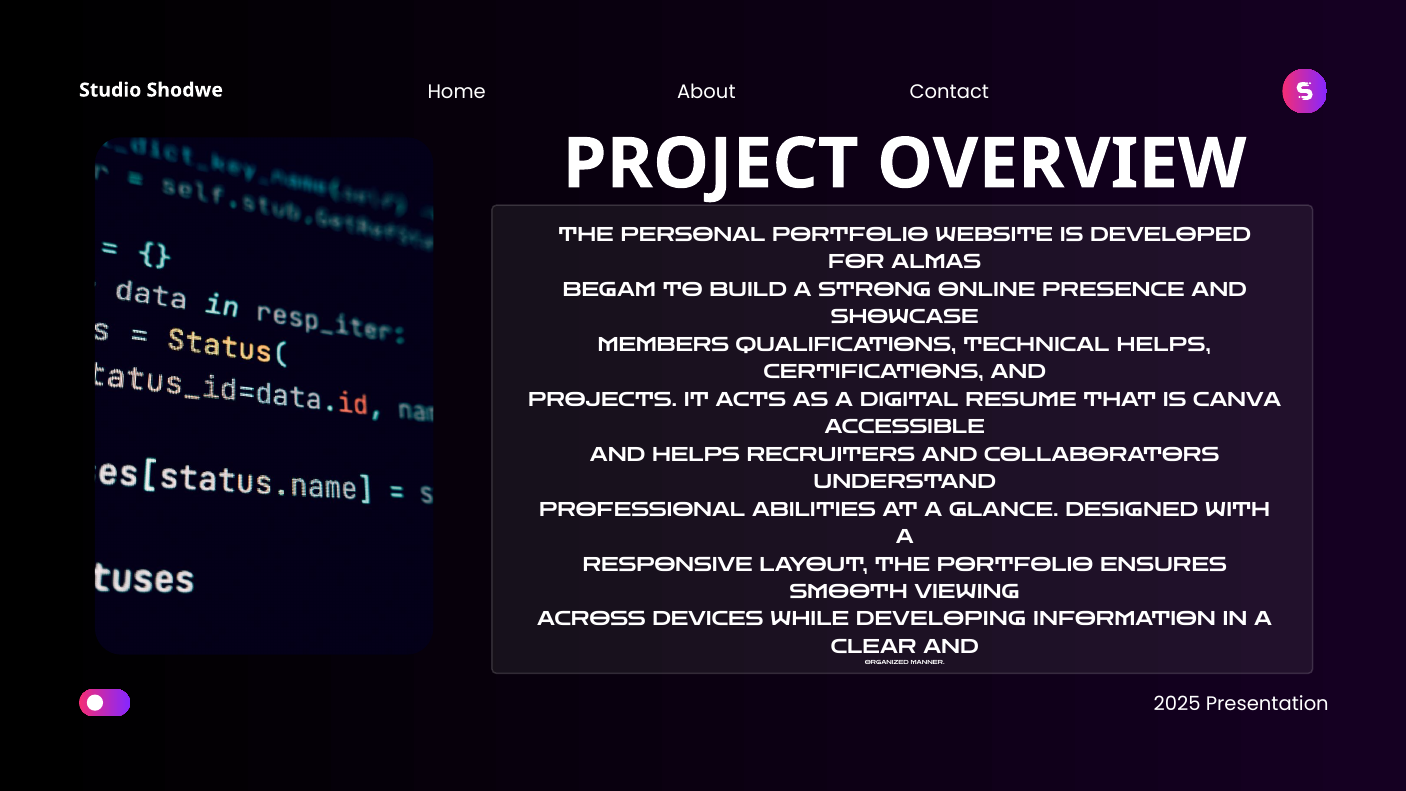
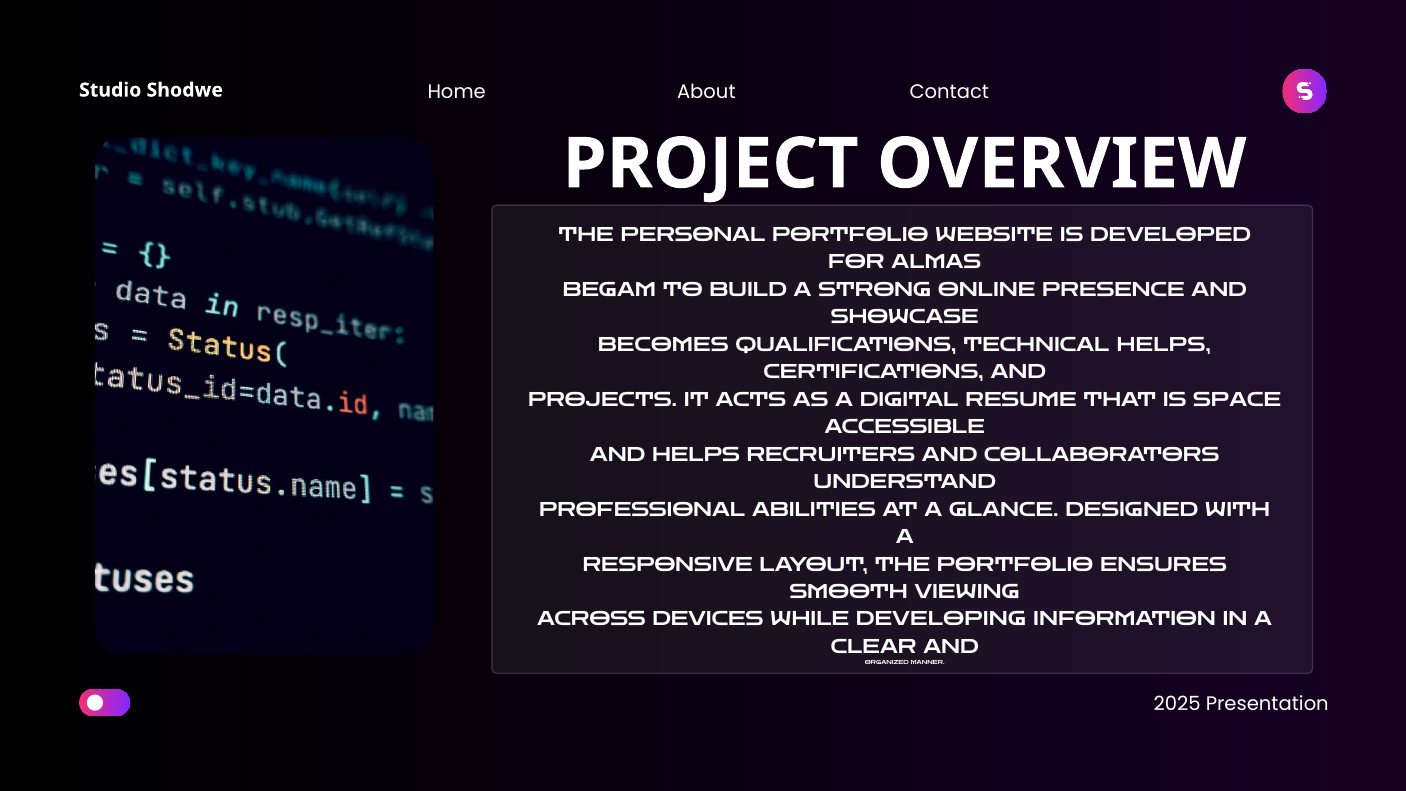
MEMBERS: MEMBERS -> BECOMES
CANVA: CANVA -> SPACE
